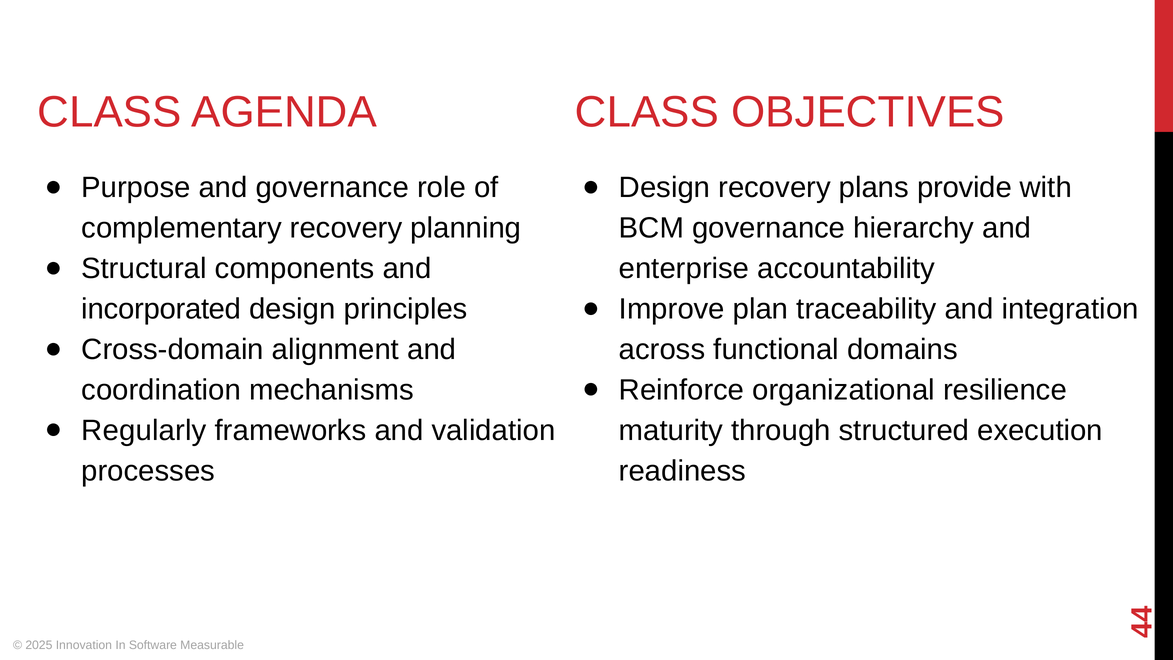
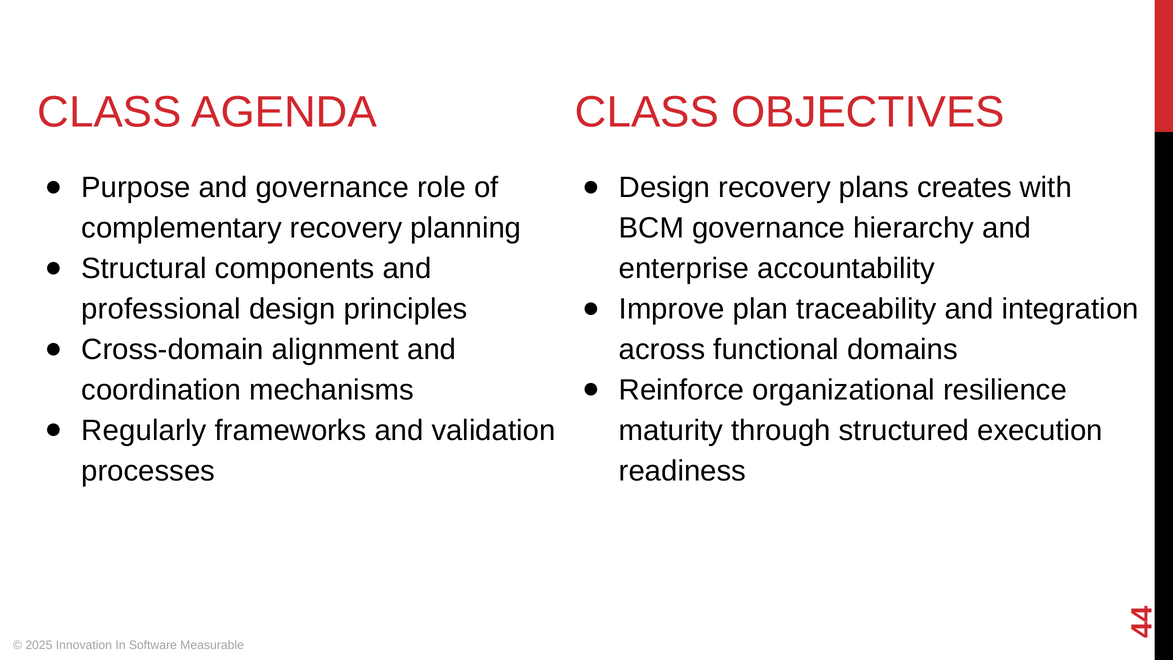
provide: provide -> creates
incorporated: incorporated -> professional
